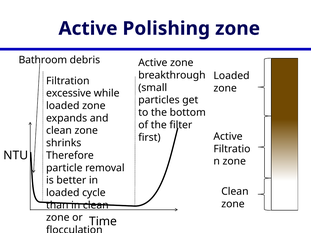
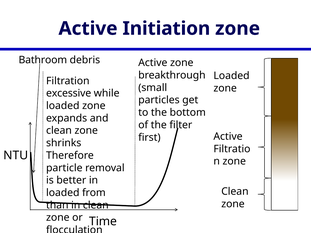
Polishing: Polishing -> Initiation
cycle: cycle -> from
